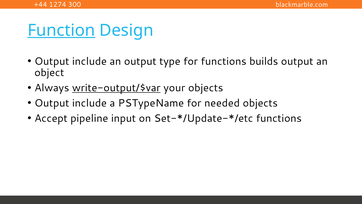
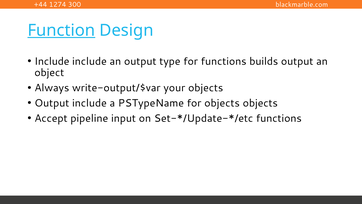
Output at (52, 61): Output -> Include
write-output/$var underline: present -> none
for needed: needed -> objects
